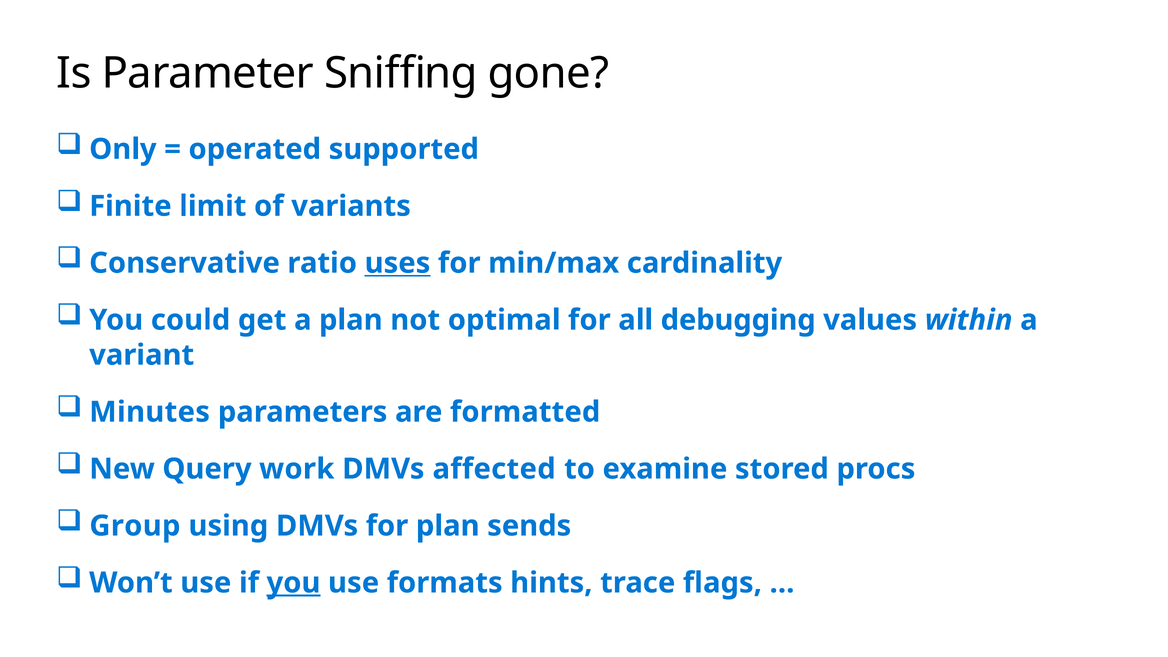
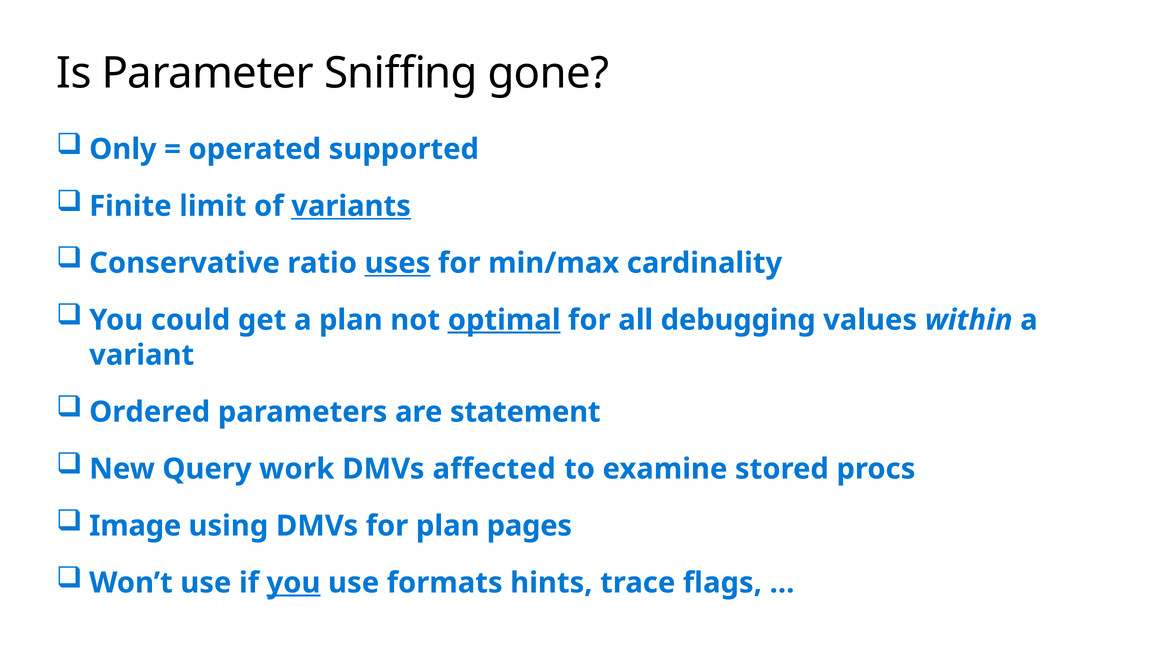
variants underline: none -> present
optimal underline: none -> present
Minutes: Minutes -> Ordered
formatted: formatted -> statement
Group: Group -> Image
sends: sends -> pages
